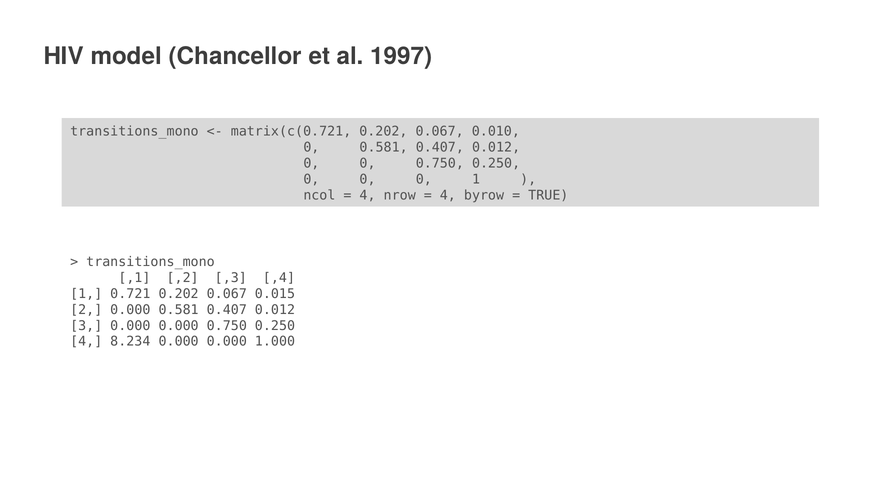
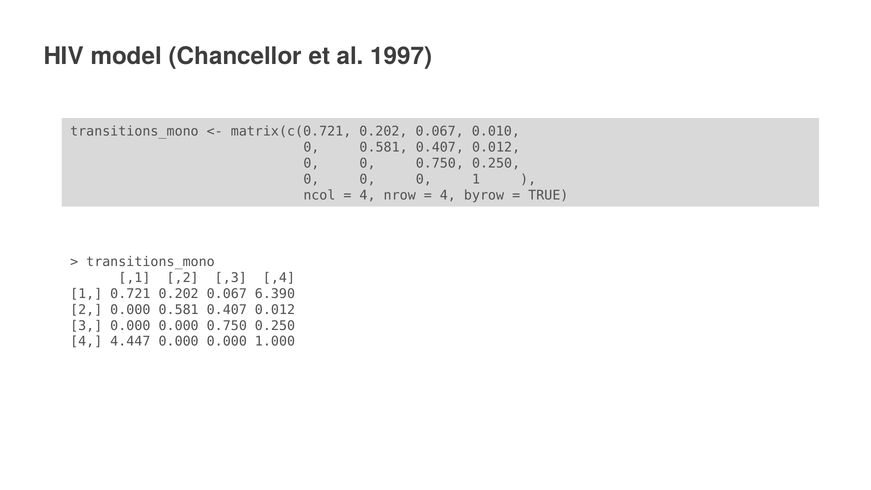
0.015: 0.015 -> 6.390
8.234: 8.234 -> 4.447
